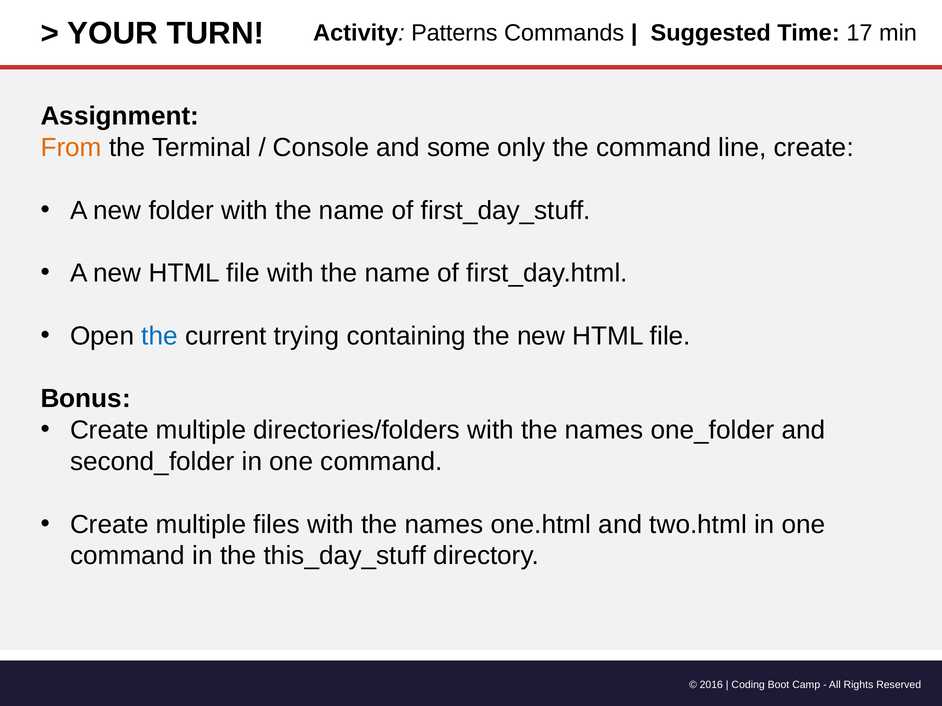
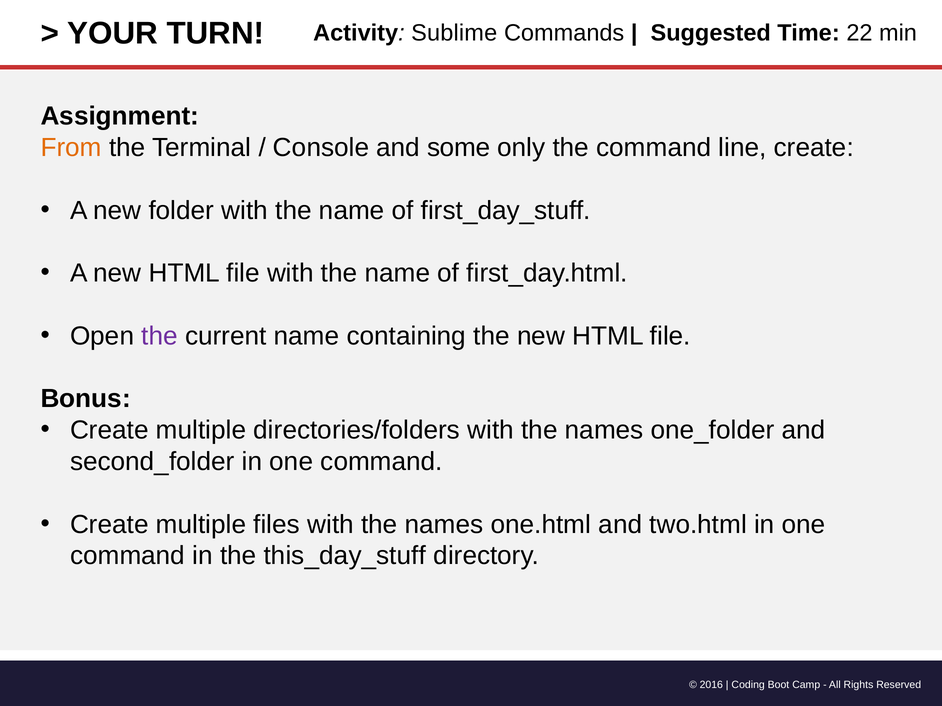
Patterns: Patterns -> Sublime
17: 17 -> 22
the at (160, 336) colour: blue -> purple
current trying: trying -> name
